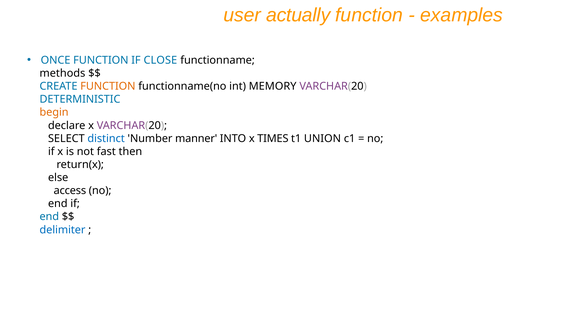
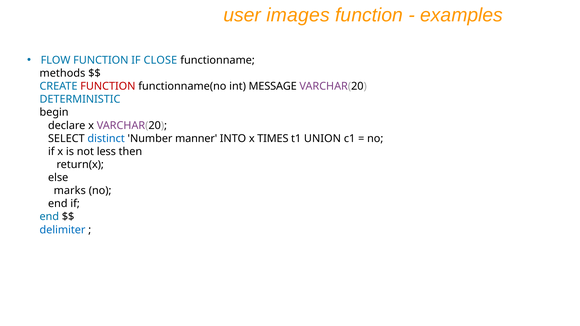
actually: actually -> images
ONCE: ONCE -> FLOW
FUNCTION at (108, 86) colour: orange -> red
MEMORY: MEMORY -> MESSAGE
begin colour: orange -> black
fast: fast -> less
access: access -> marks
